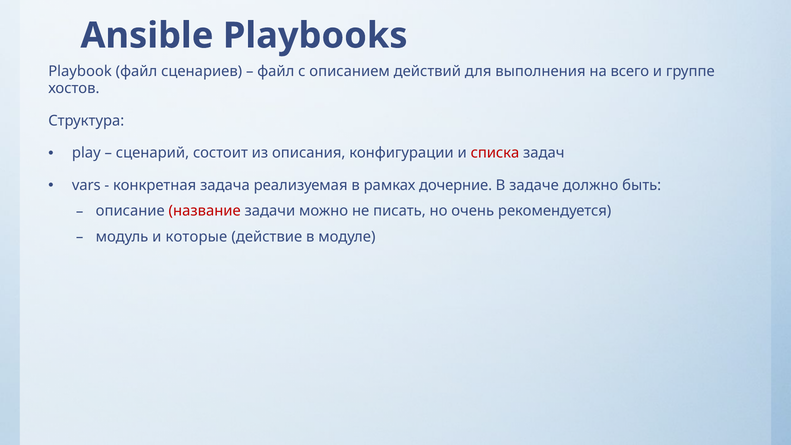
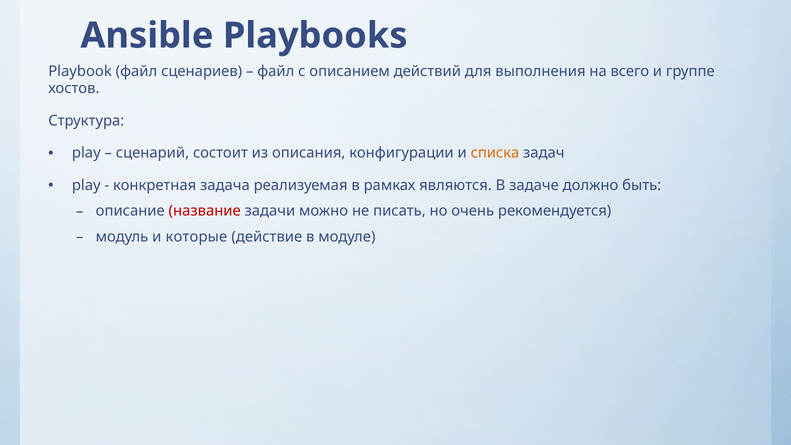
списка colour: red -> orange
vars at (86, 185): vars -> play
дочерние: дочерние -> являются
